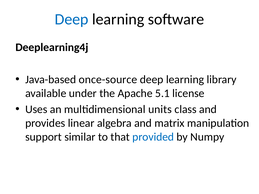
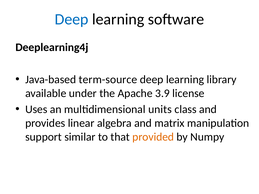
once-source: once-source -> term-source
5.1: 5.1 -> 3.9
provided colour: blue -> orange
